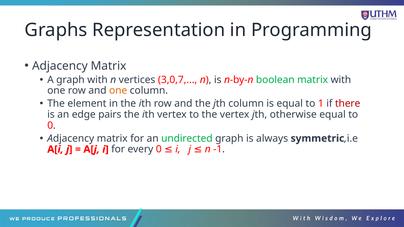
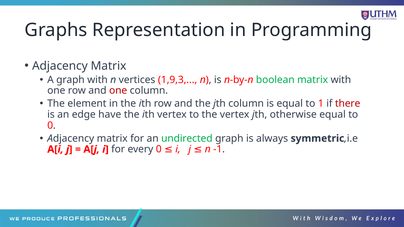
3,0,7: 3,0,7 -> 1,9,3
one at (118, 91) colour: orange -> red
pairs: pairs -> have
